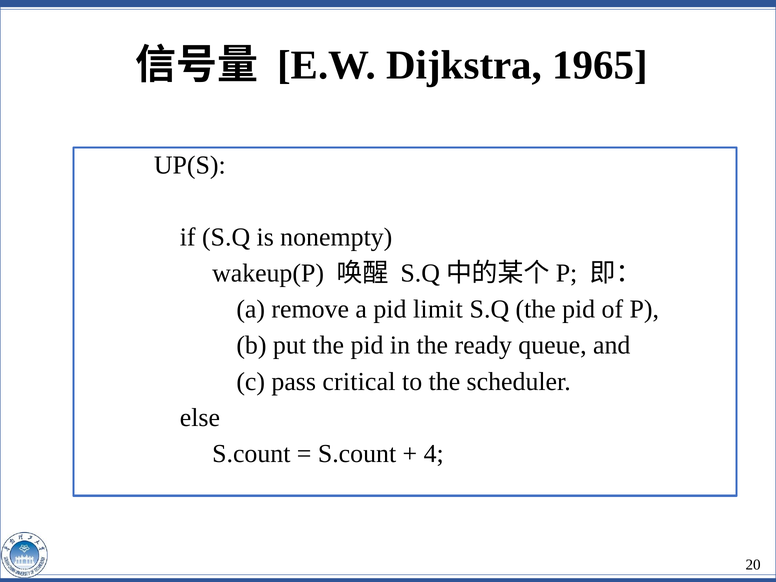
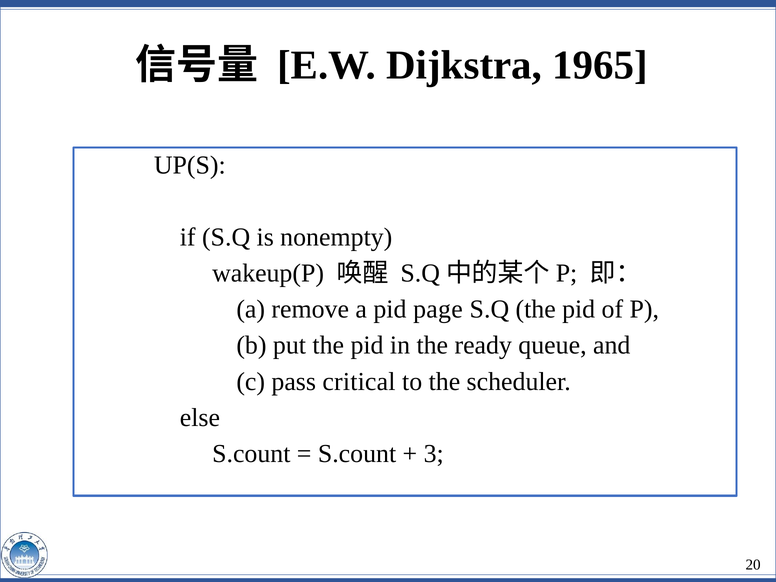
limit: limit -> page
4: 4 -> 3
